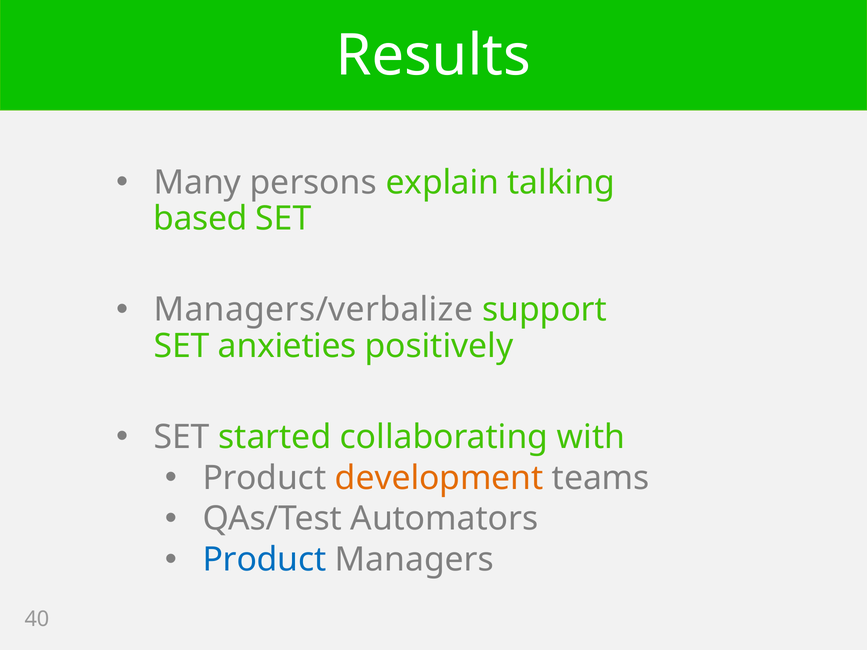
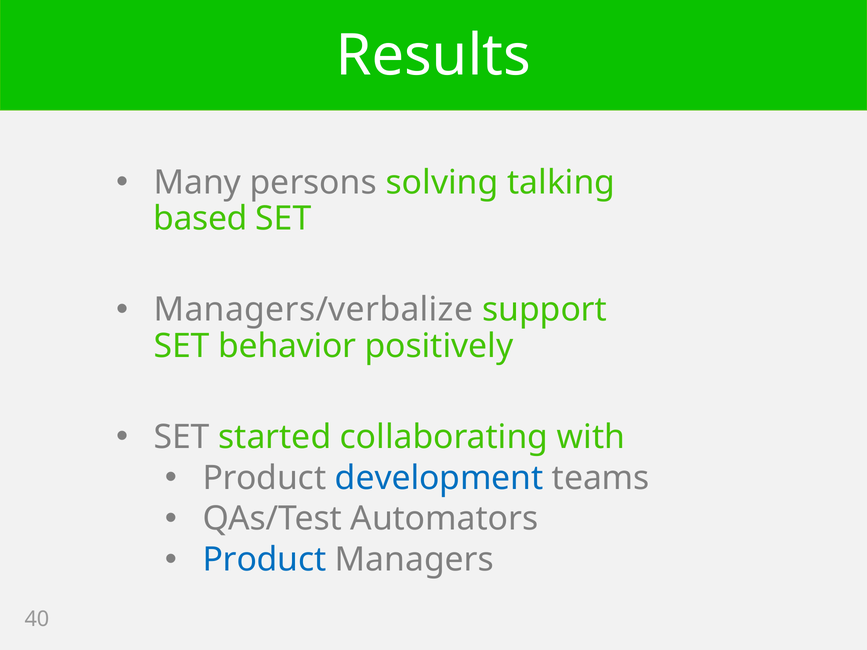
explain: explain -> solving
anxieties: anxieties -> behavior
development colour: orange -> blue
